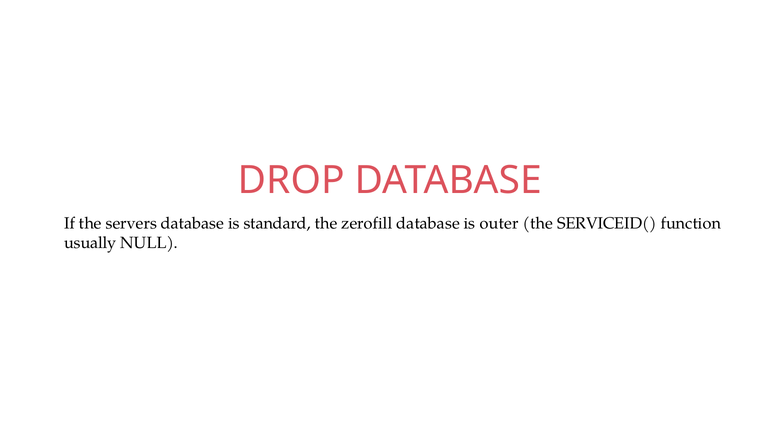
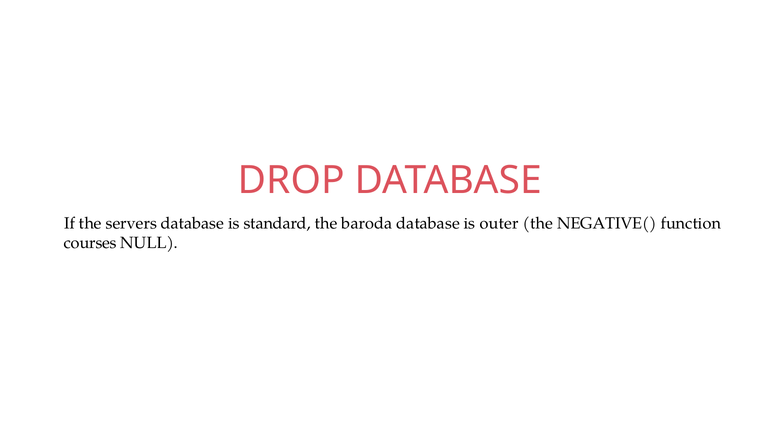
zerofill: zerofill -> baroda
SERVICEID(: SERVICEID( -> NEGATIVE(
usually: usually -> courses
